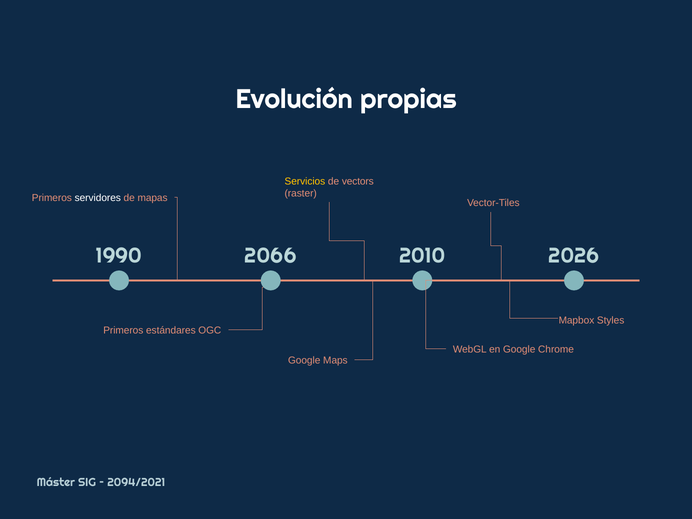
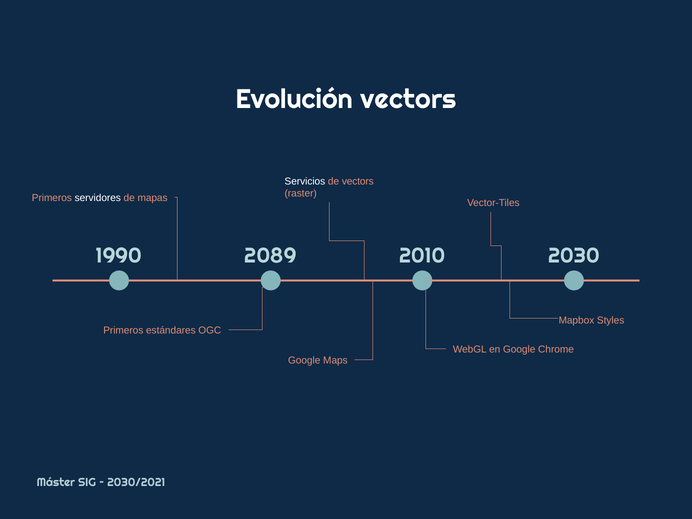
Evolución propias: propias -> vectors
Servicios colour: yellow -> white
2066: 2066 -> 2089
2026: 2026 -> 2030
2094/2021: 2094/2021 -> 2030/2021
